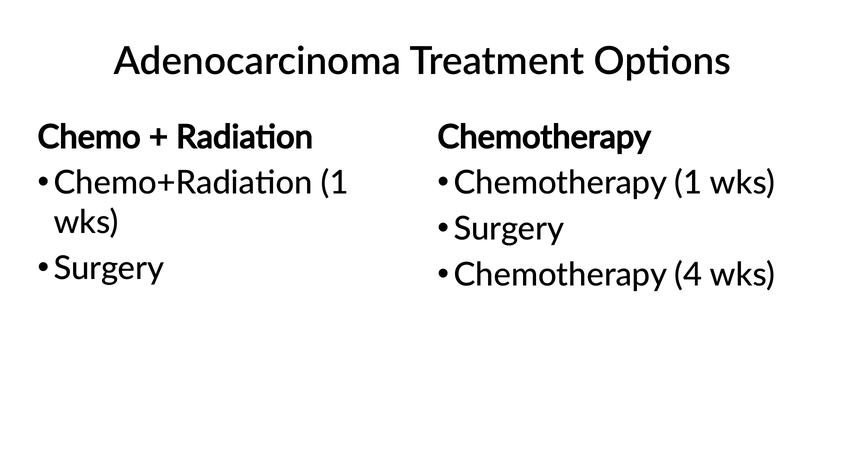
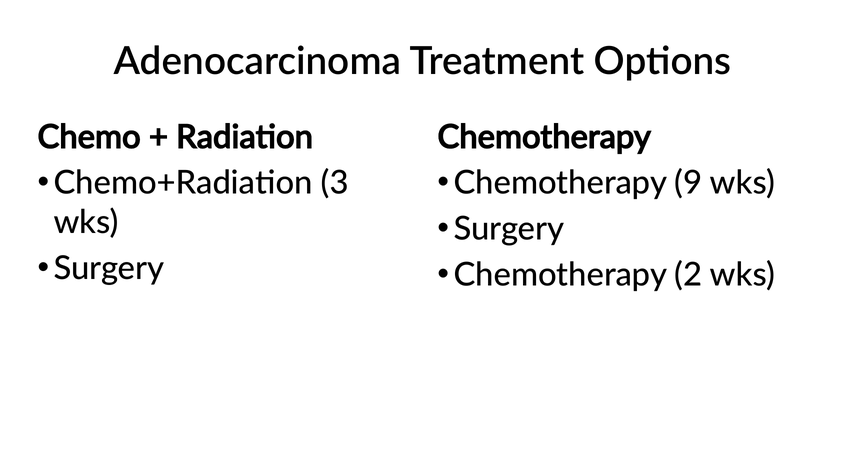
Chemo+Radiation 1: 1 -> 3
Chemotherapy 1: 1 -> 9
4: 4 -> 2
